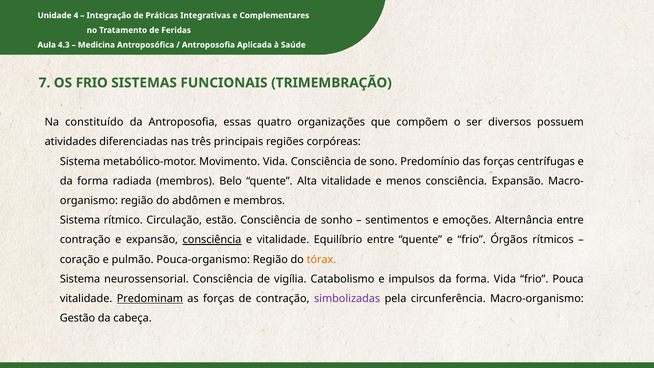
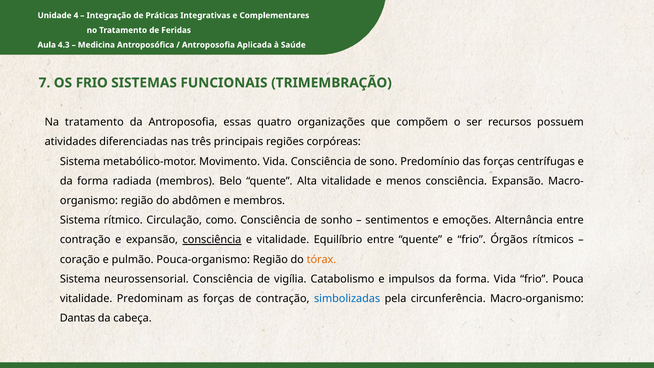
Na constituído: constituído -> tratamento
diversos: diversos -> recursos
estão: estão -> como
Predominam underline: present -> none
simbolizadas colour: purple -> blue
Gestão: Gestão -> Dantas
